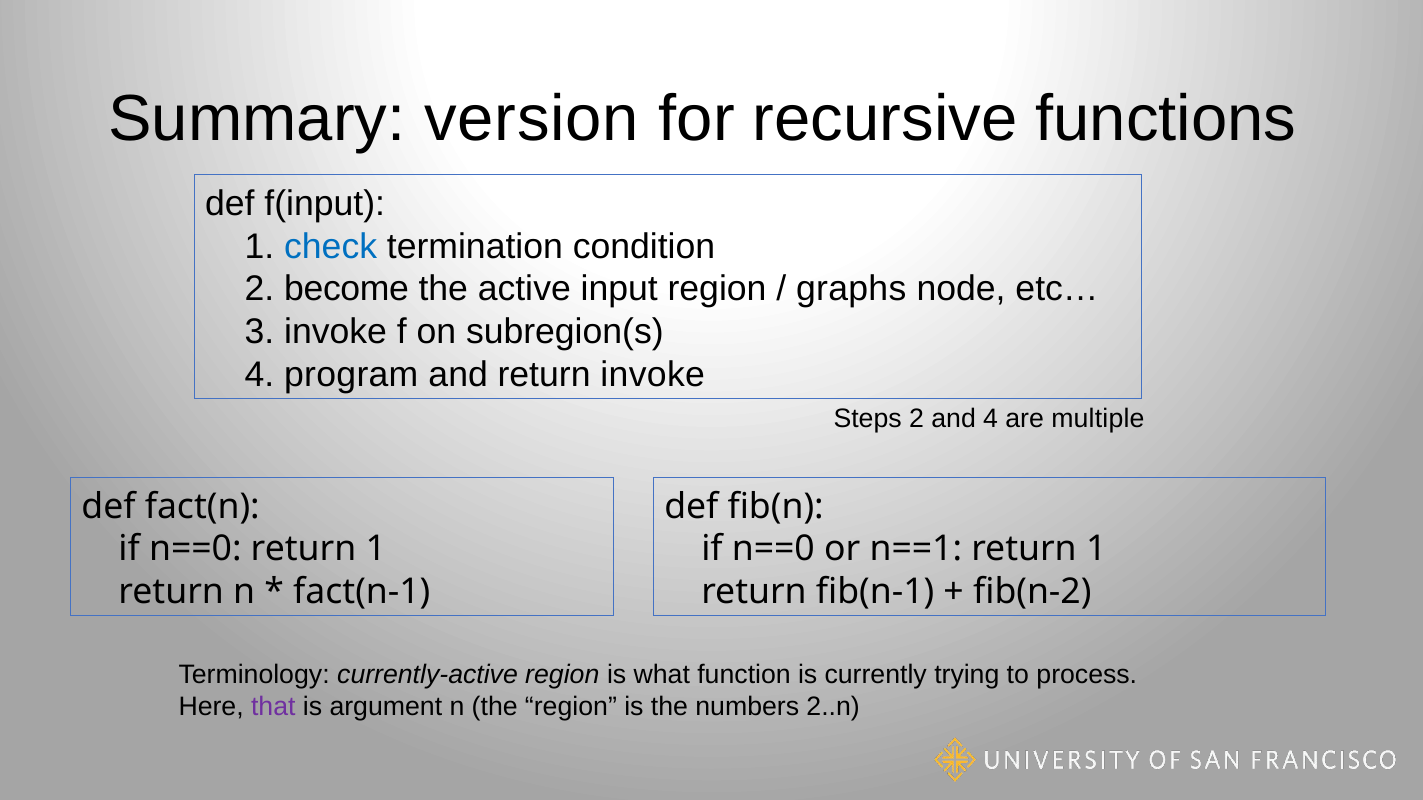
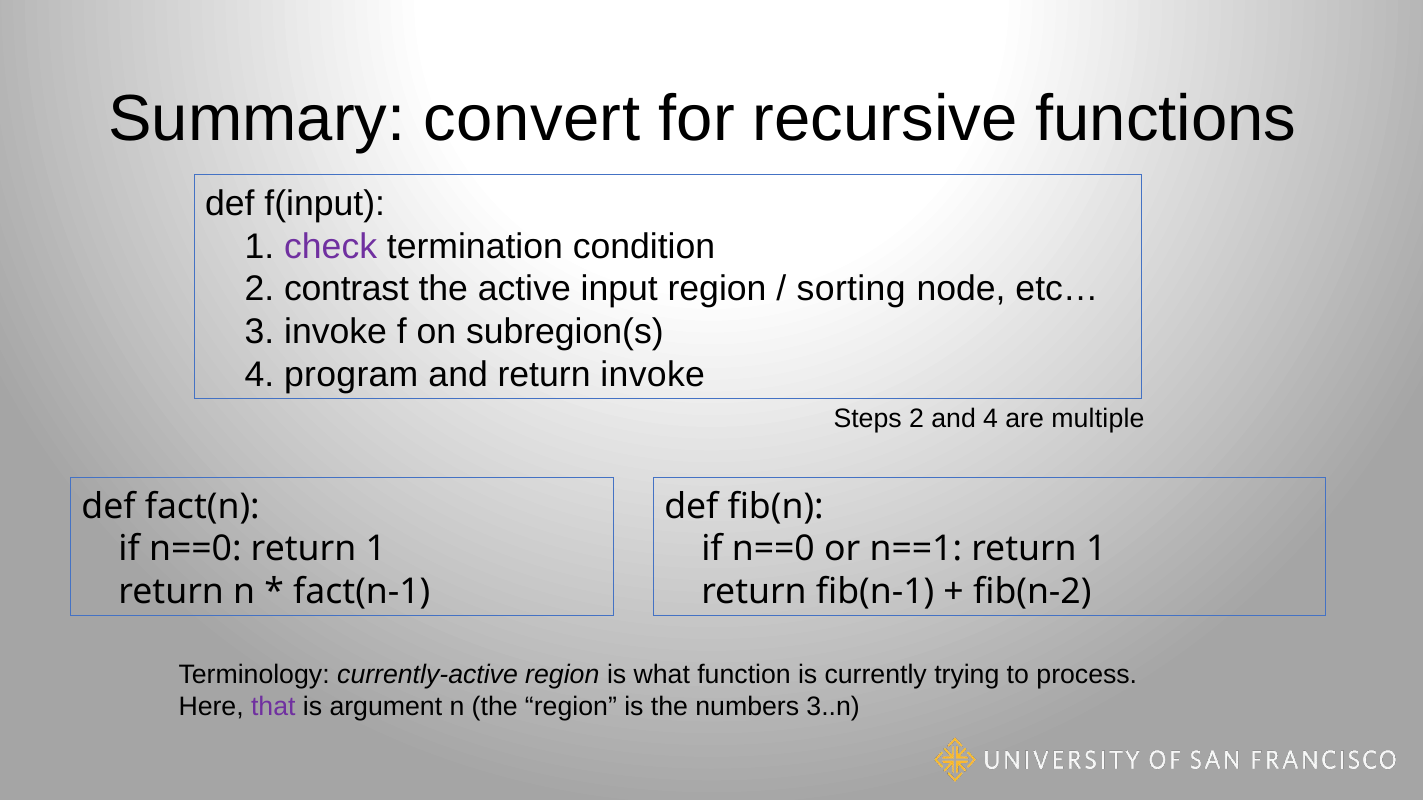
version: version -> convert
check colour: blue -> purple
become: become -> contrast
graphs: graphs -> sorting
2..n: 2..n -> 3..n
